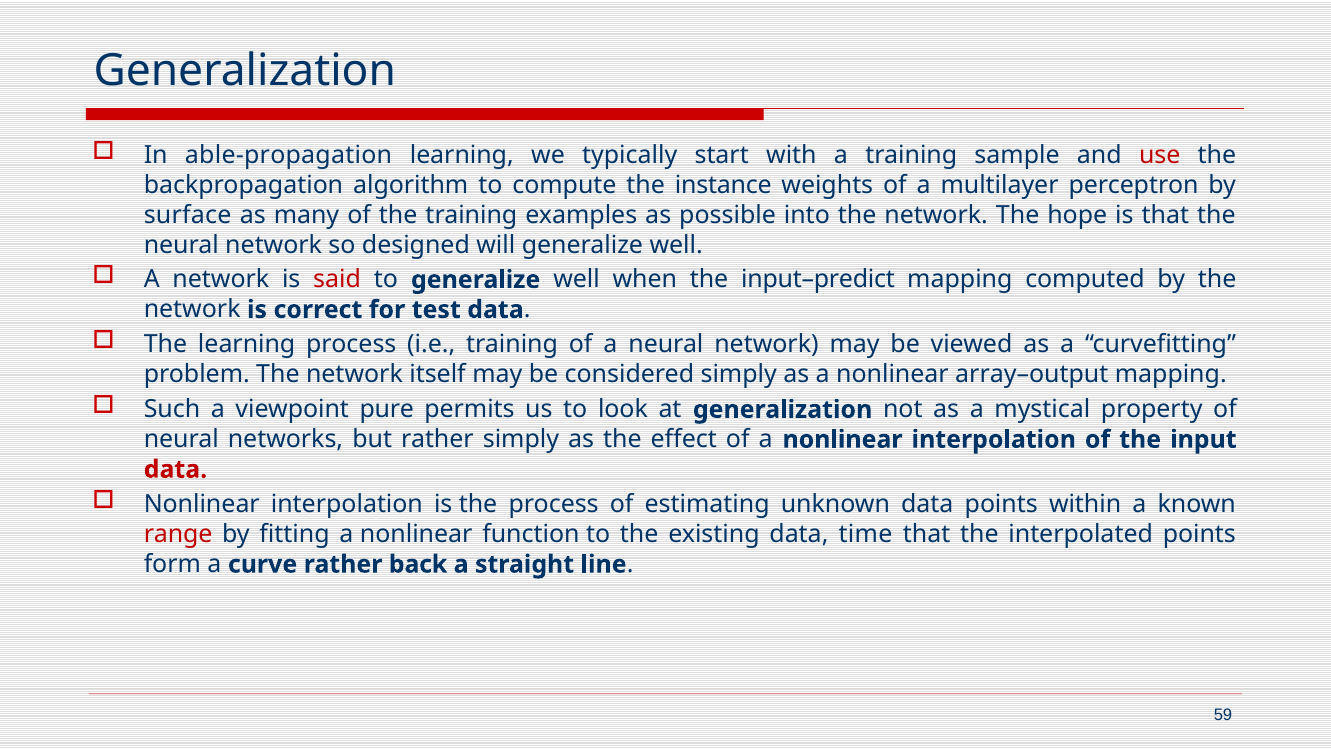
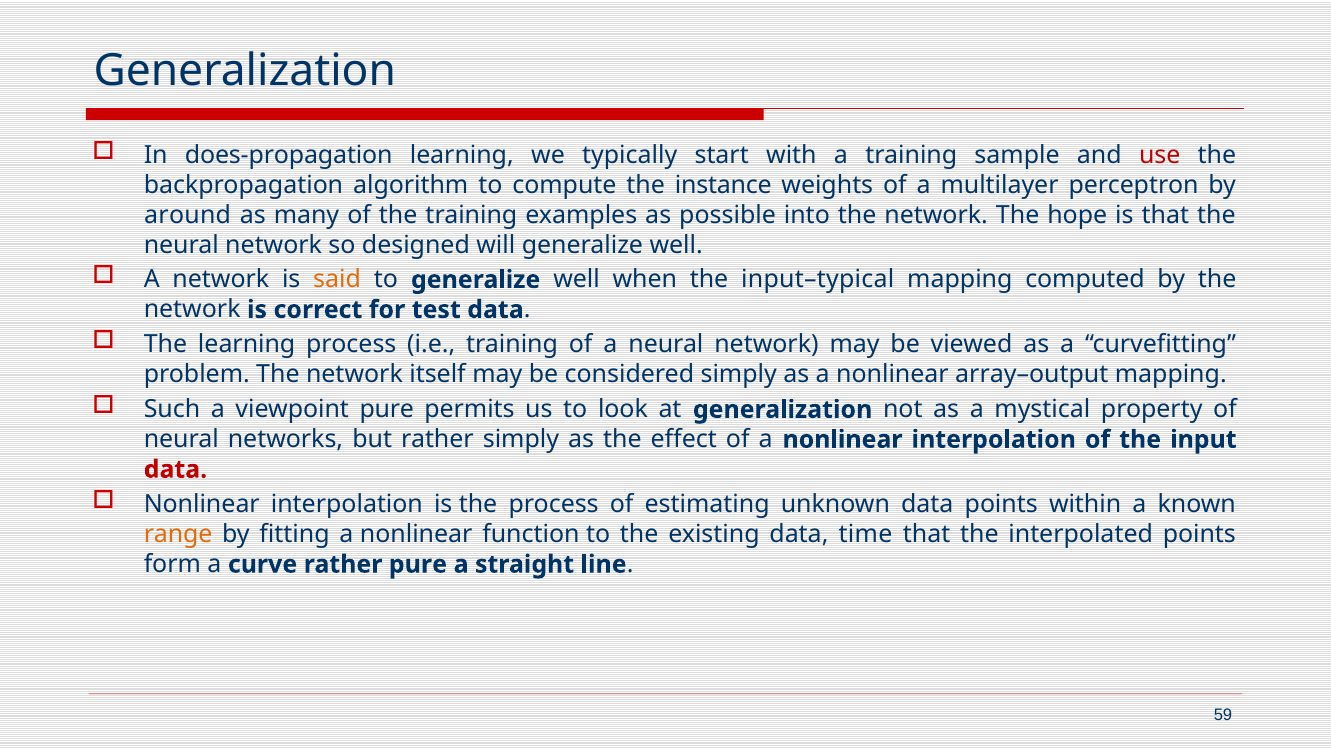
able-propagation: able-propagation -> does-propagation
surface: surface -> around
said colour: red -> orange
input–predict: input–predict -> input–typical
range colour: red -> orange
rather back: back -> pure
